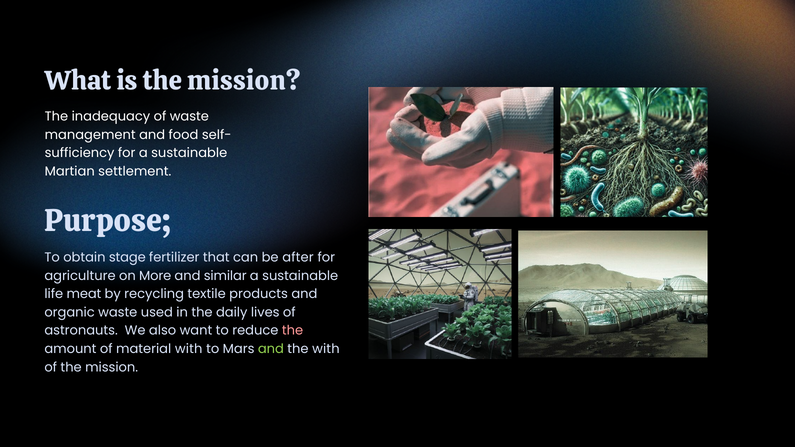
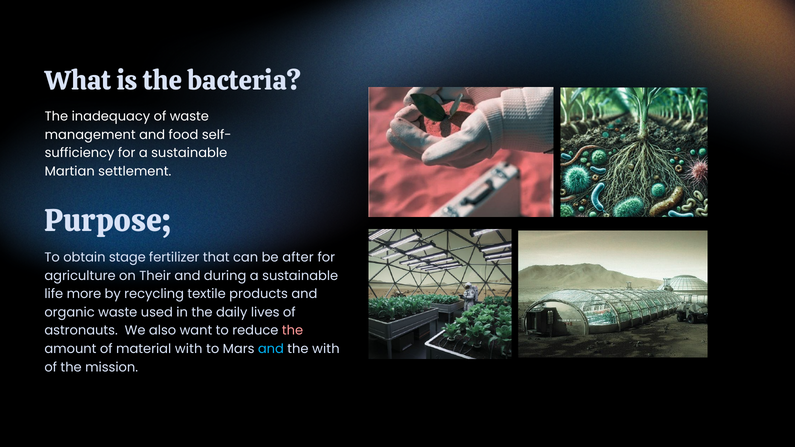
is the mission: mission -> bacteria
More: More -> Their
similar: similar -> during
meat: meat -> more
and at (271, 349) colour: light green -> light blue
